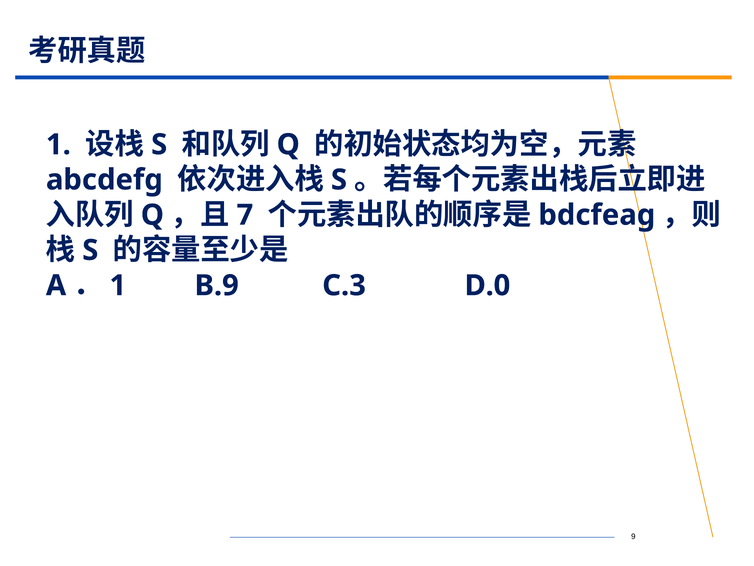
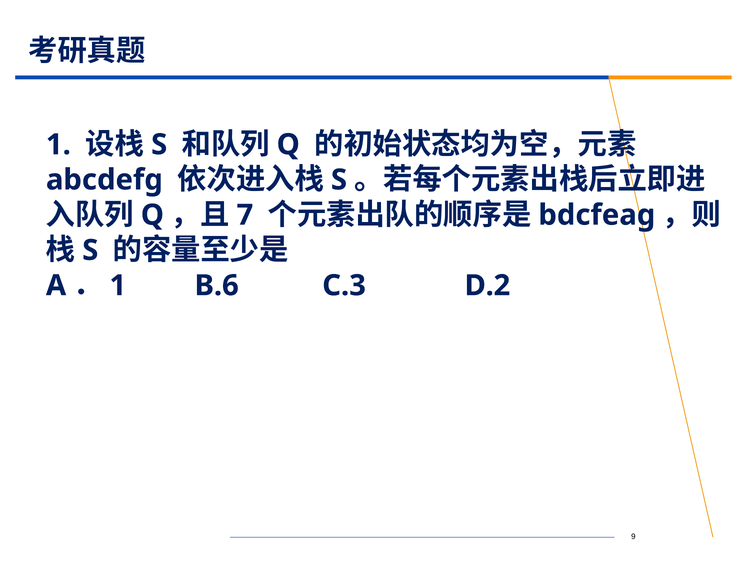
B.9: B.9 -> B.6
D.0: D.0 -> D.2
